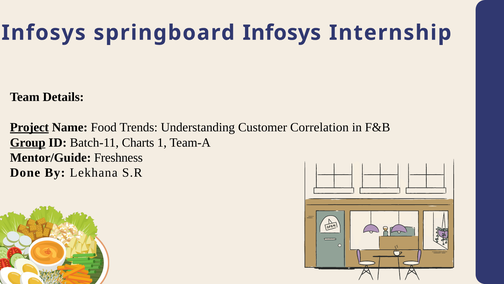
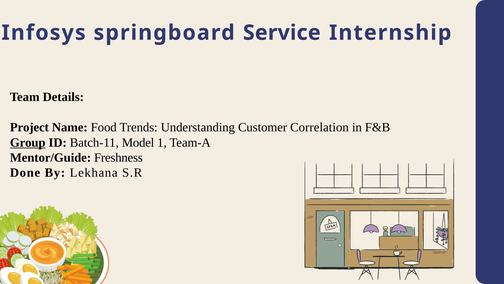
springboard Infosys: Infosys -> Service
Project underline: present -> none
Charts: Charts -> Model
